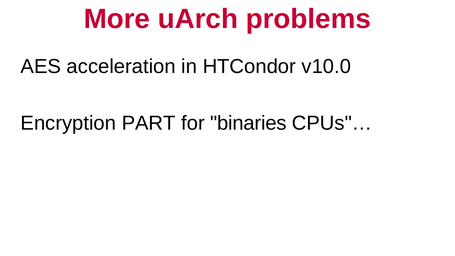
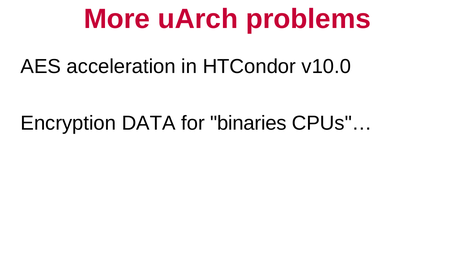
PART: PART -> DATA
